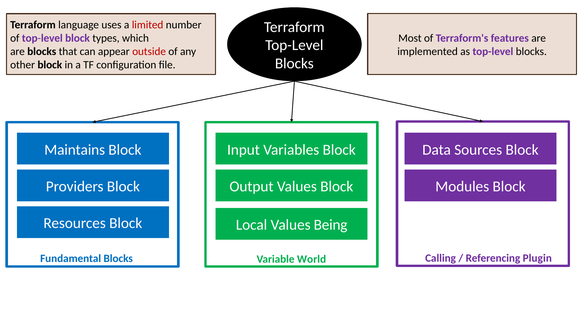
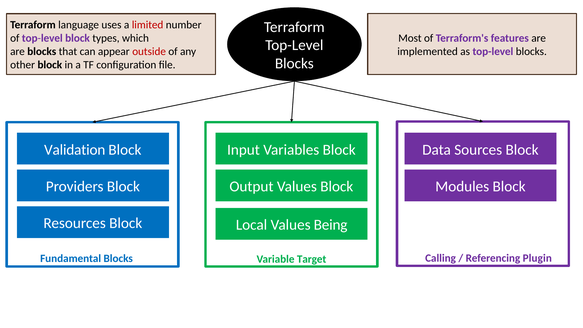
Maintains: Maintains -> Validation
World: World -> Target
